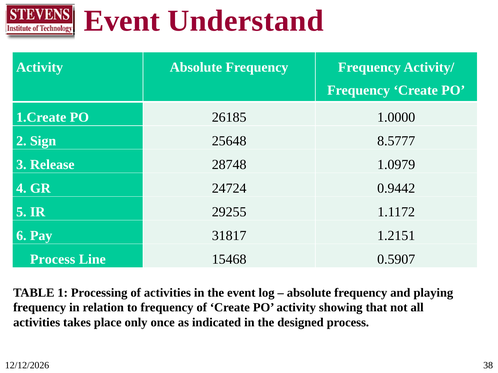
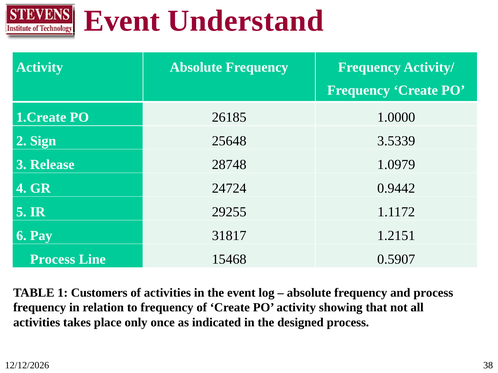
8.5777: 8.5777 -> 3.5339
Processing: Processing -> Customers
and playing: playing -> process
